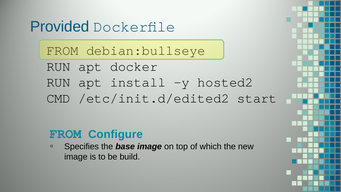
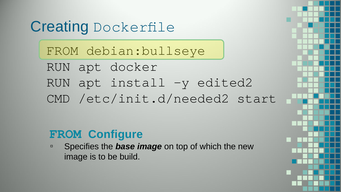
Provided: Provided -> Creating
hosted2: hosted2 -> edited2
/etc/init.d/edited2: /etc/init.d/edited2 -> /etc/init.d/needed2
